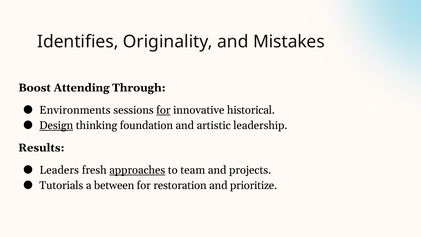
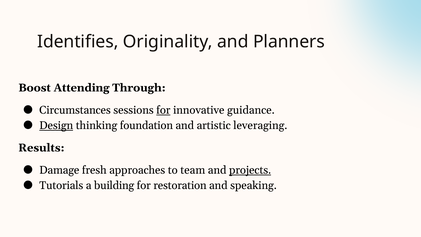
Mistakes: Mistakes -> Planners
Environments: Environments -> Circumstances
historical: historical -> guidance
leadership: leadership -> leveraging
Leaders: Leaders -> Damage
approaches underline: present -> none
projects underline: none -> present
between: between -> building
prioritize: prioritize -> speaking
